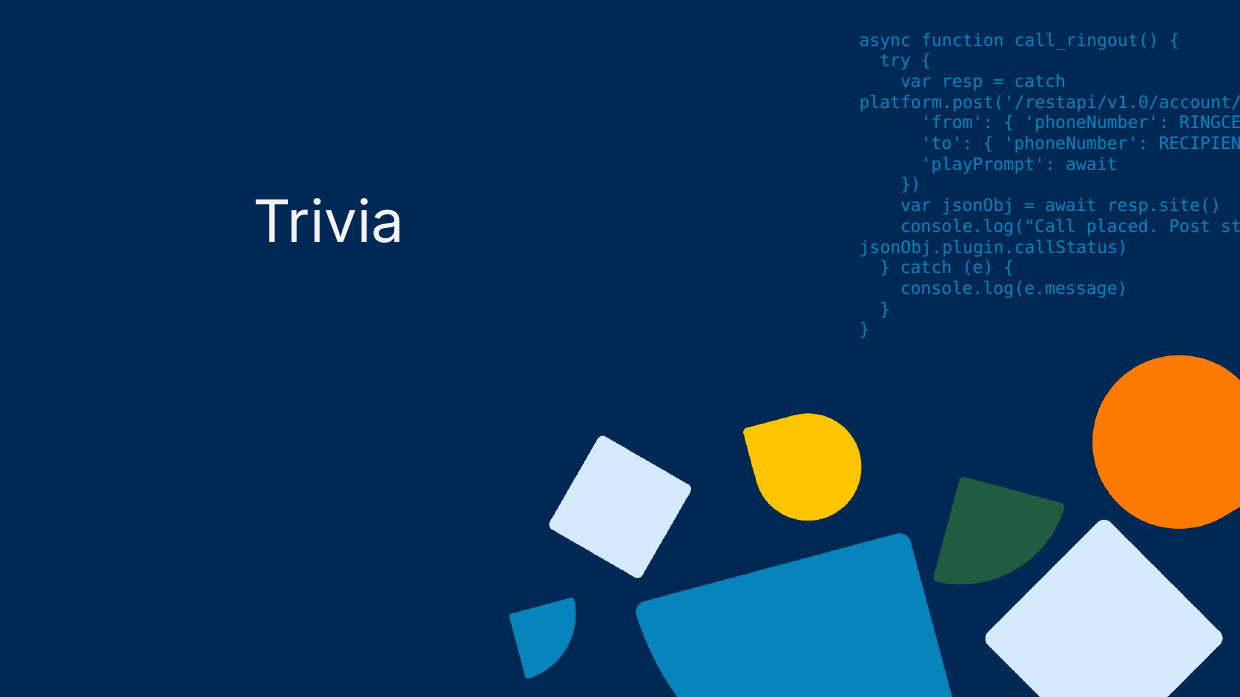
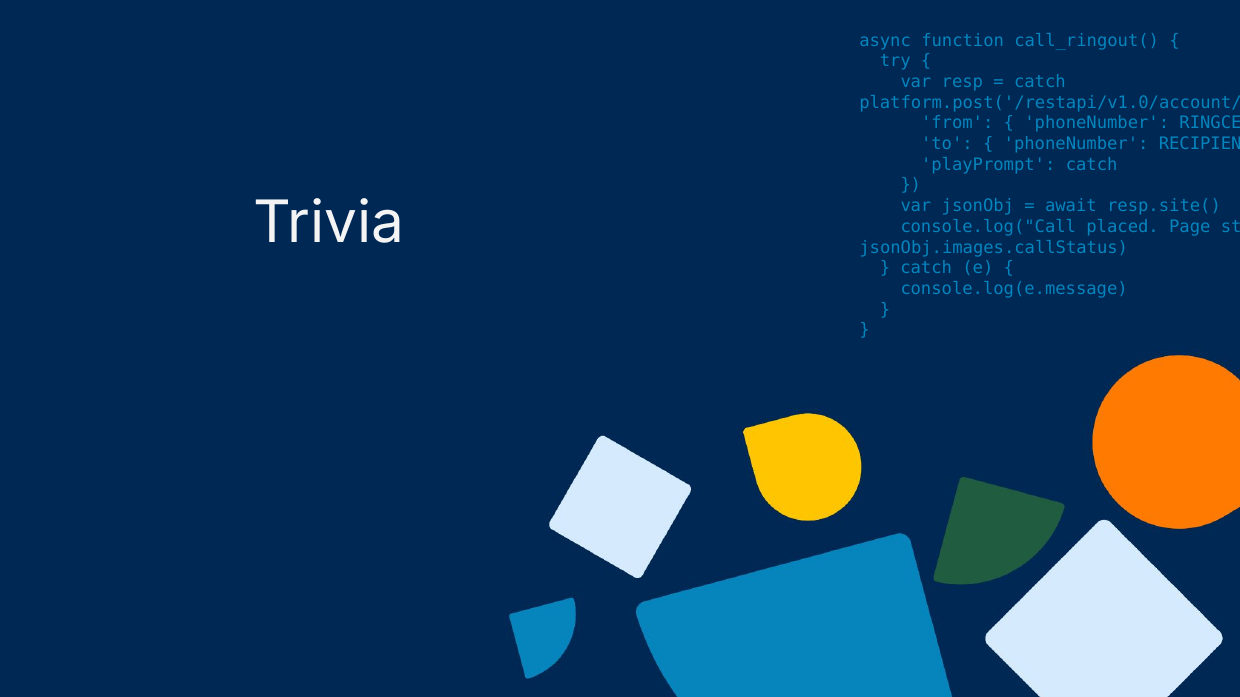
playPrompt await: await -> catch
Post: Post -> Page
jsonObj.plugin.callStatus: jsonObj.plugin.callStatus -> jsonObj.images.callStatus
